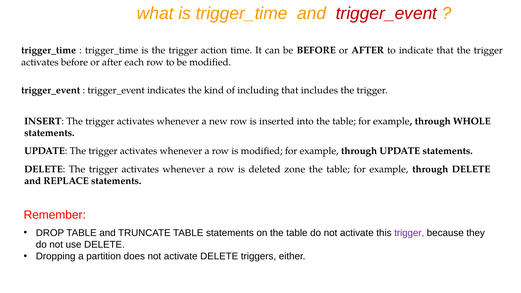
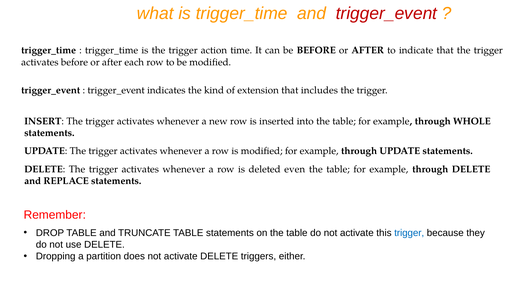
including: including -> extension
zone: zone -> even
trigger at (409, 233) colour: purple -> blue
